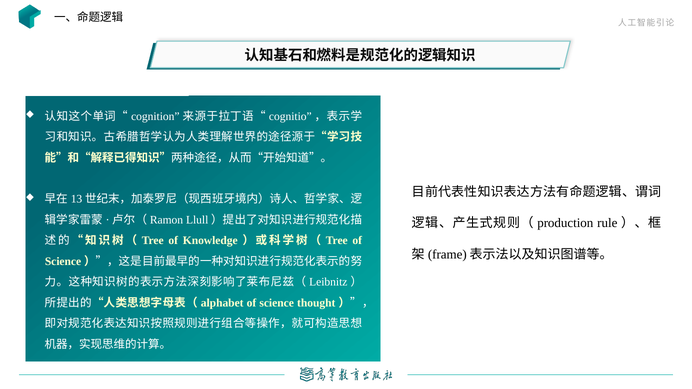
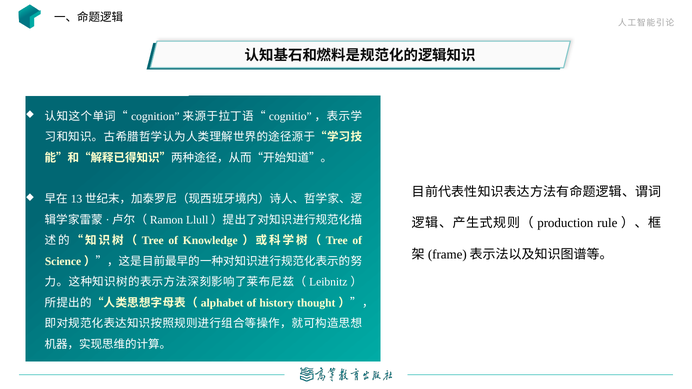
science at (277, 303): science -> history
